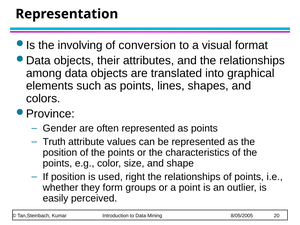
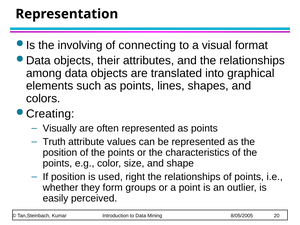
conversion: conversion -> connecting
Province: Province -> Creating
Gender: Gender -> Visually
